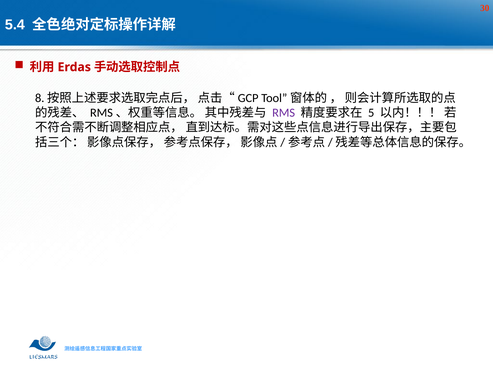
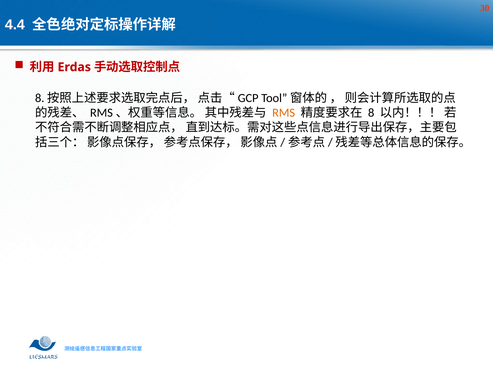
5.4: 5.4 -> 4.4
RMS colour: purple -> orange
5: 5 -> 8
